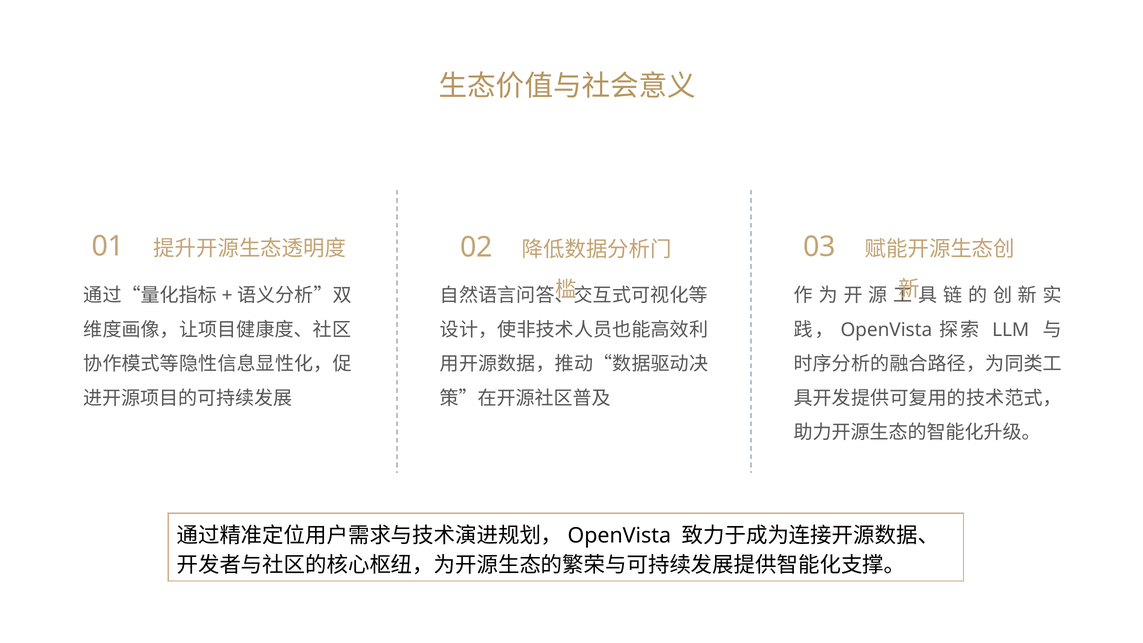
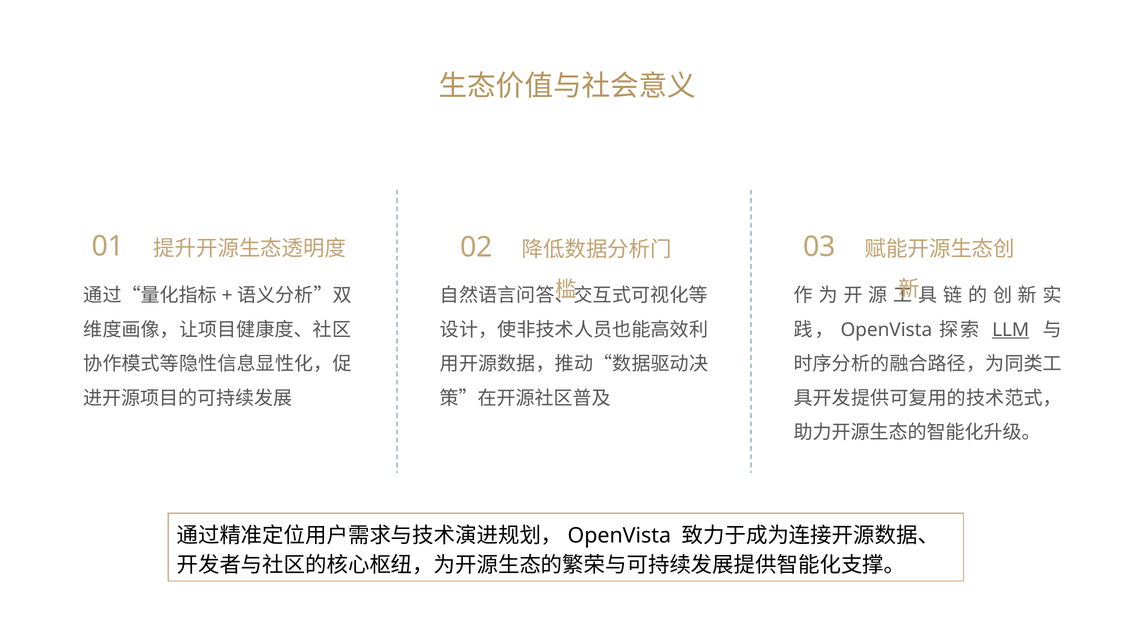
LLM underline: none -> present
